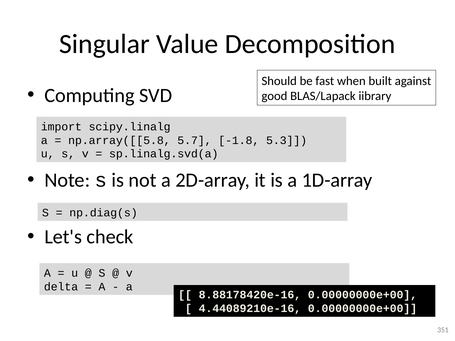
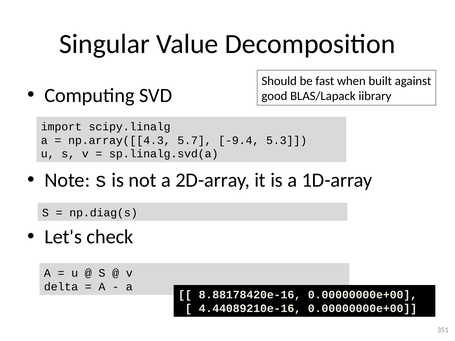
np.array([[5.8: np.array([[5.8 -> np.array([[4.3
-1.8: -1.8 -> -9.4
